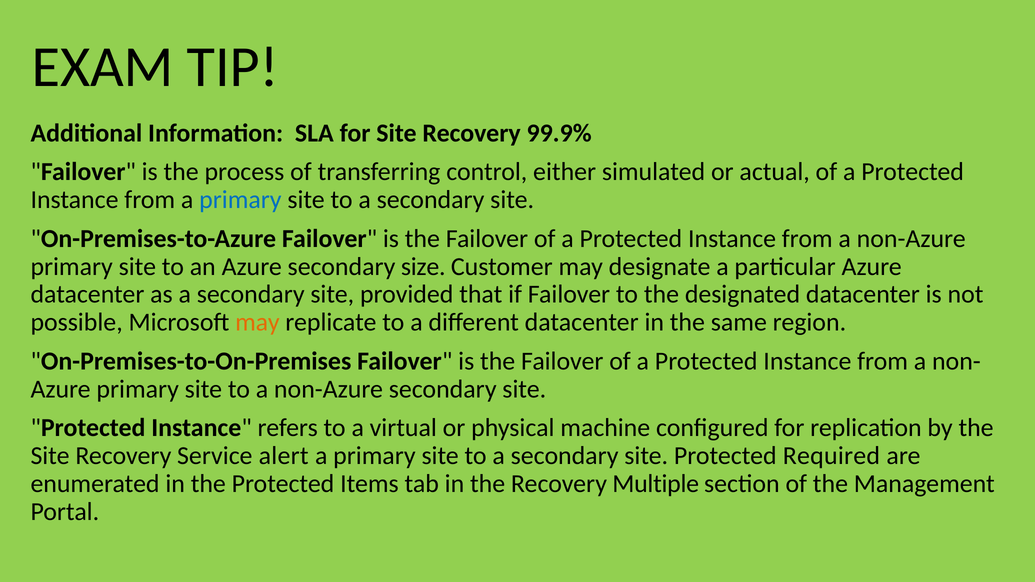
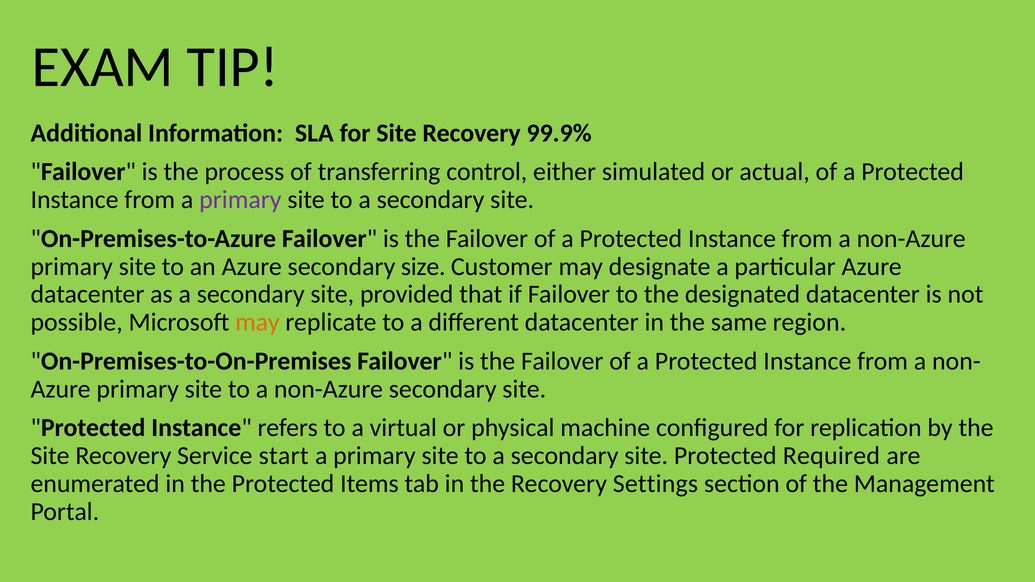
primary at (240, 200) colour: blue -> purple
alert: alert -> start
Multiple: Multiple -> Settings
